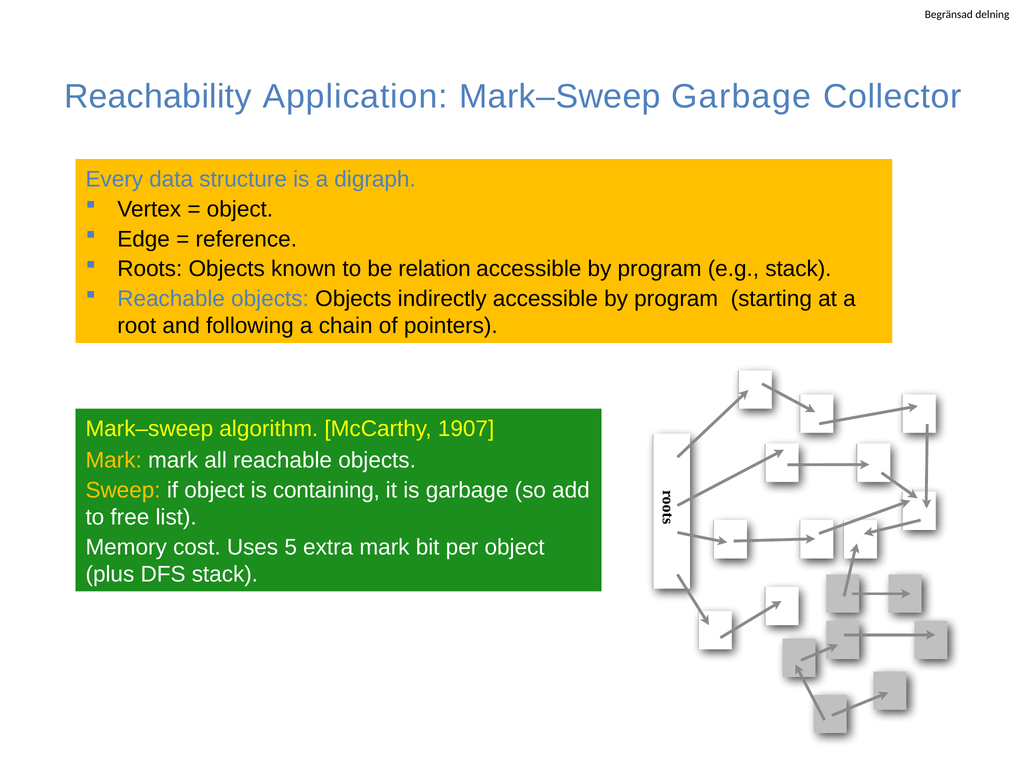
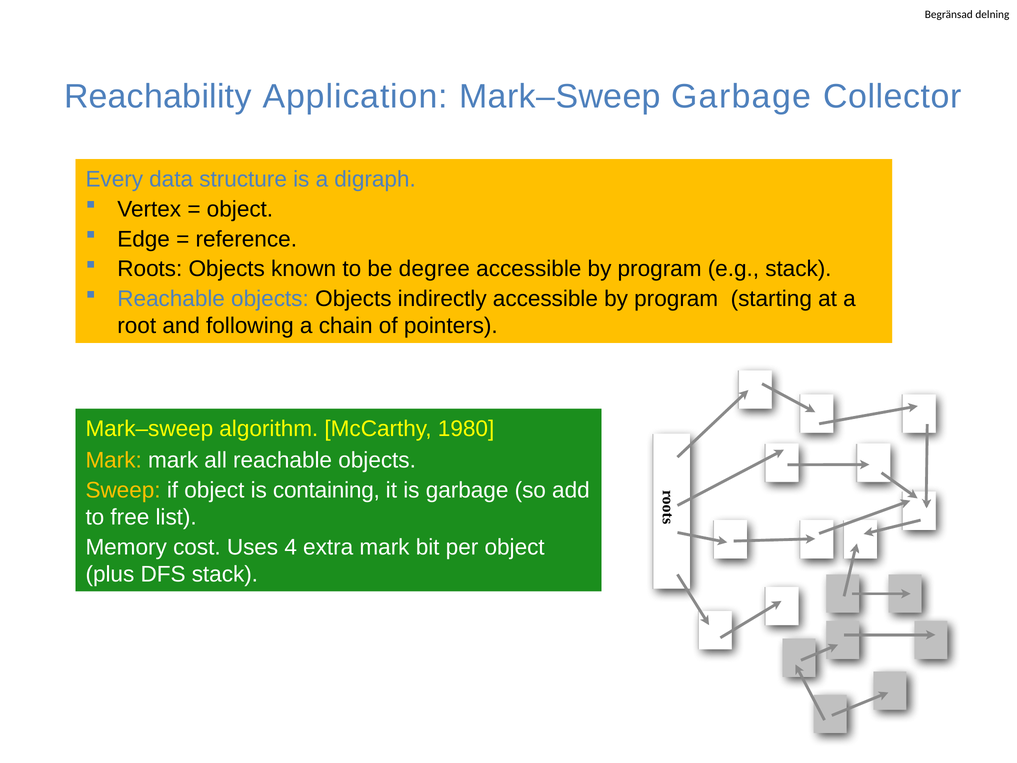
relation: relation -> degree
1907: 1907 -> 1980
5: 5 -> 4
